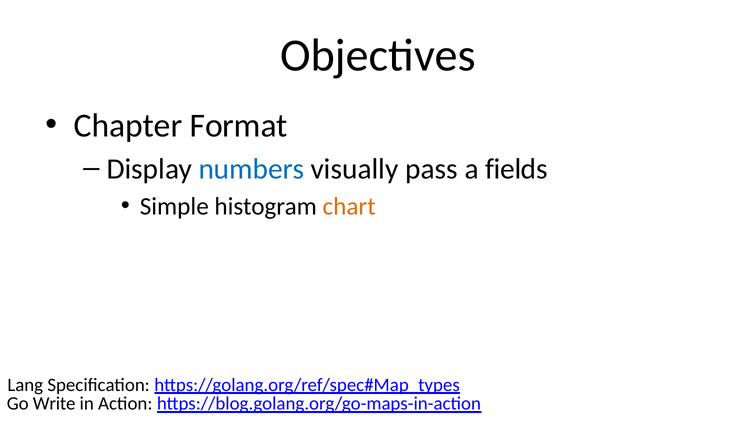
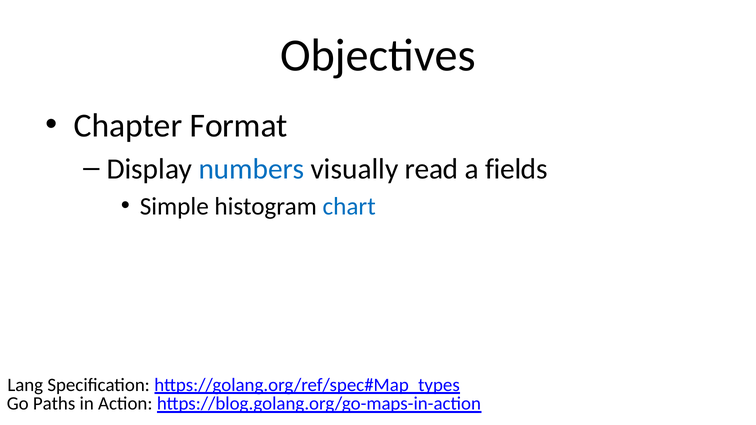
pass: pass -> read
chart colour: orange -> blue
Write: Write -> Paths
